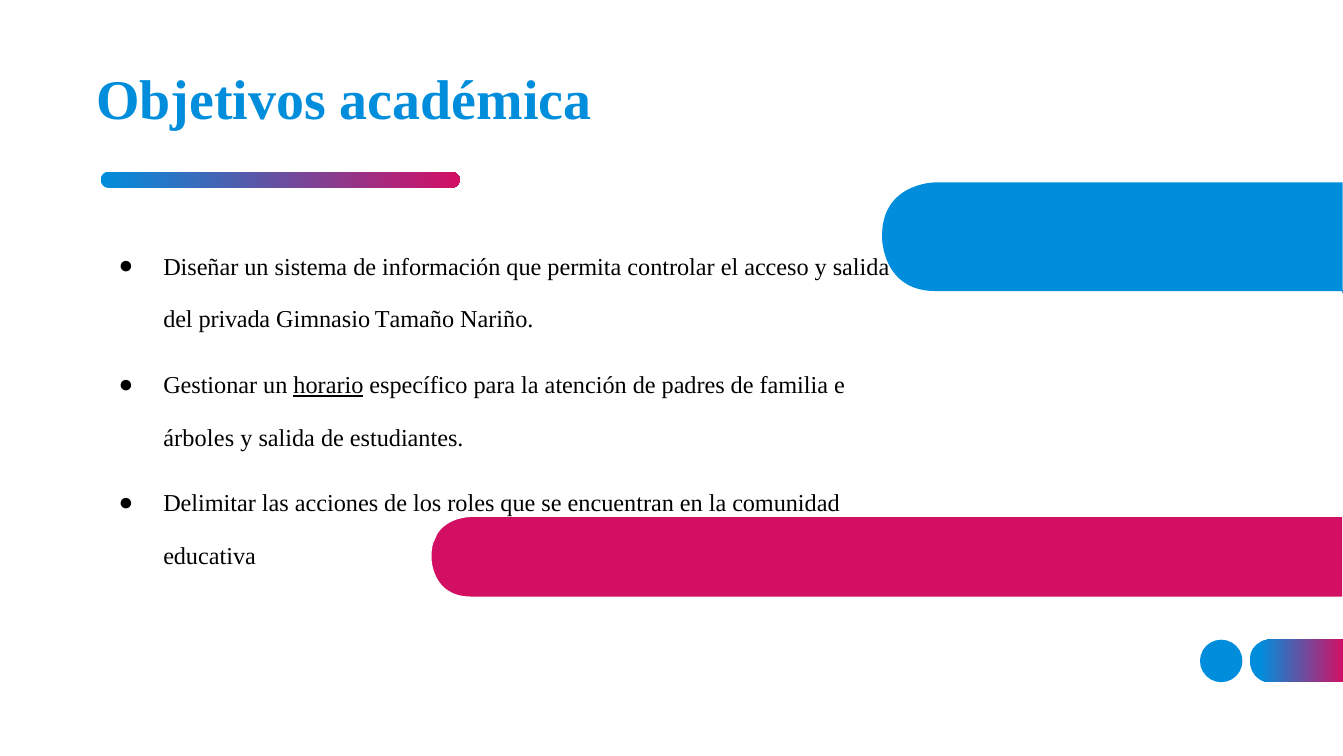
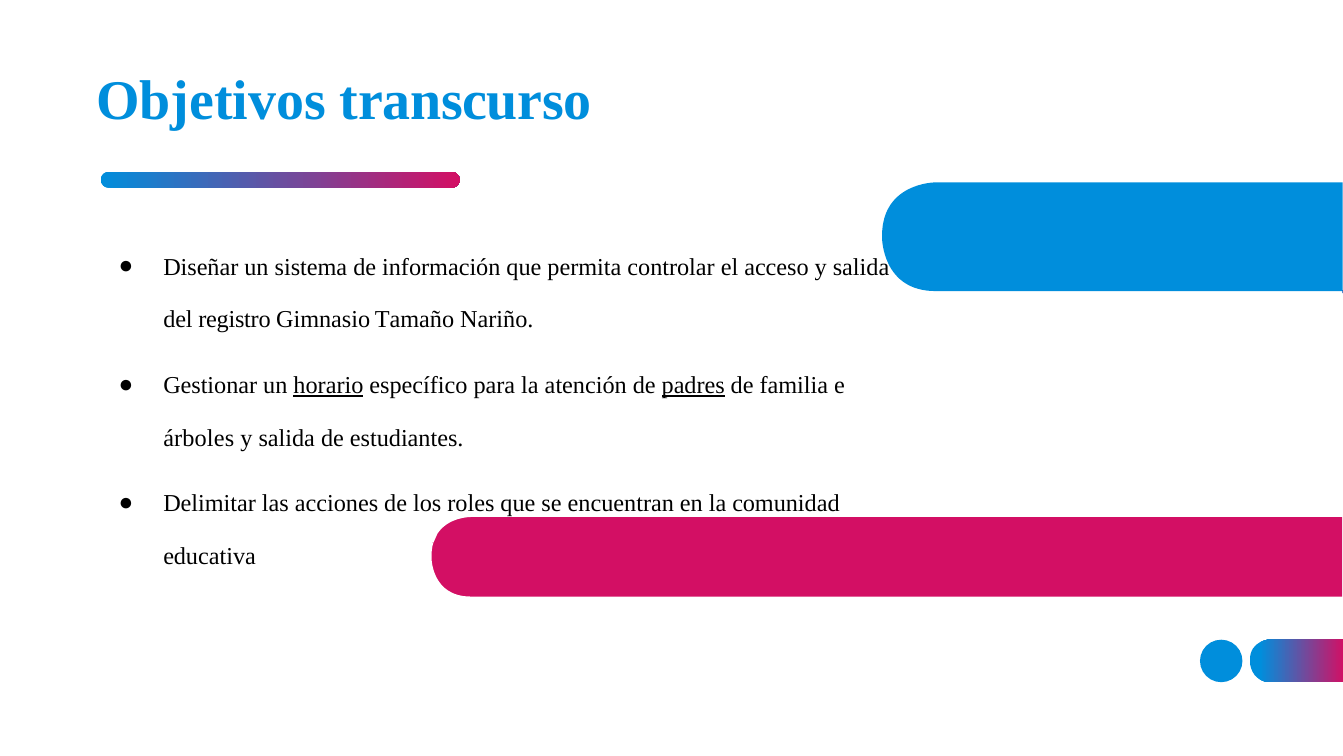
académica: académica -> transcurso
privada: privada -> registro
padres underline: none -> present
